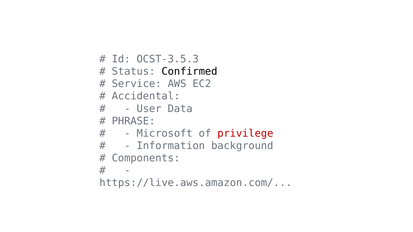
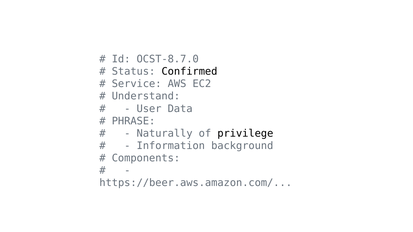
OCST-3.5.3: OCST-3.5.3 -> OCST-8.7.0
Accidental: Accidental -> Understand
Microsoft: Microsoft -> Naturally
privilege colour: red -> black
https://live.aws.amazon.com/: https://live.aws.amazon.com/ -> https://beer.aws.amazon.com/
